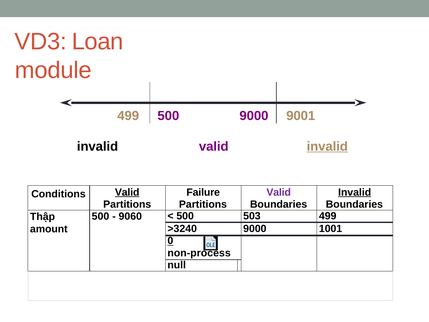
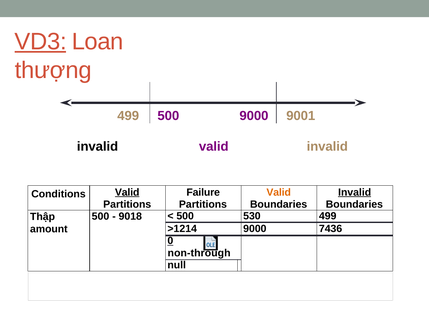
VD3 underline: none -> present
module: module -> thượng
invalid at (327, 146) underline: present -> none
Valid at (279, 192) colour: purple -> orange
9060: 9060 -> 9018
503: 503 -> 530
>3240: >3240 -> >1214
1001: 1001 -> 7436
non-process: non-process -> non-through
